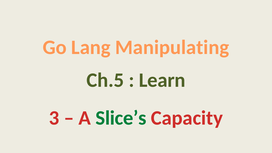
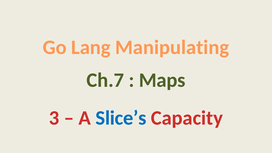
Ch.5: Ch.5 -> Ch.7
Learn: Learn -> Maps
Slice’s colour: green -> blue
